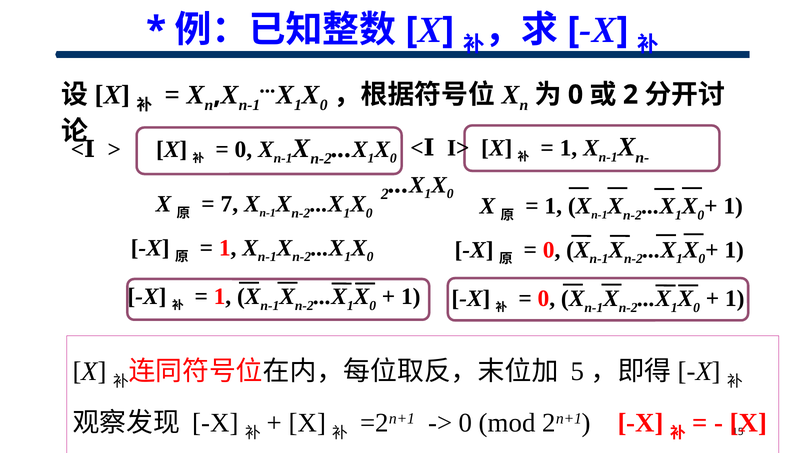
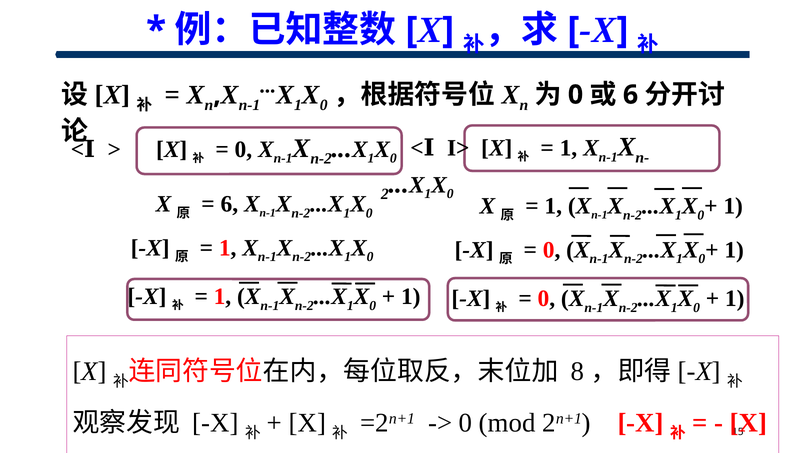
2 at (631, 95): 2 -> 6
7 at (229, 204): 7 -> 6
5: 5 -> 8
